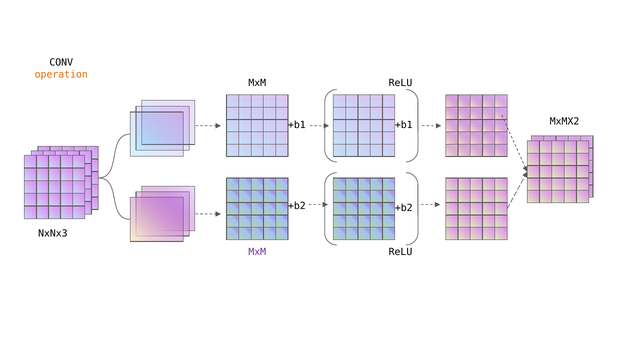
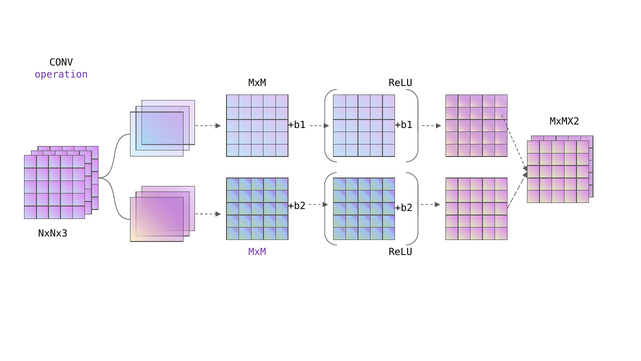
operation colour: orange -> purple
